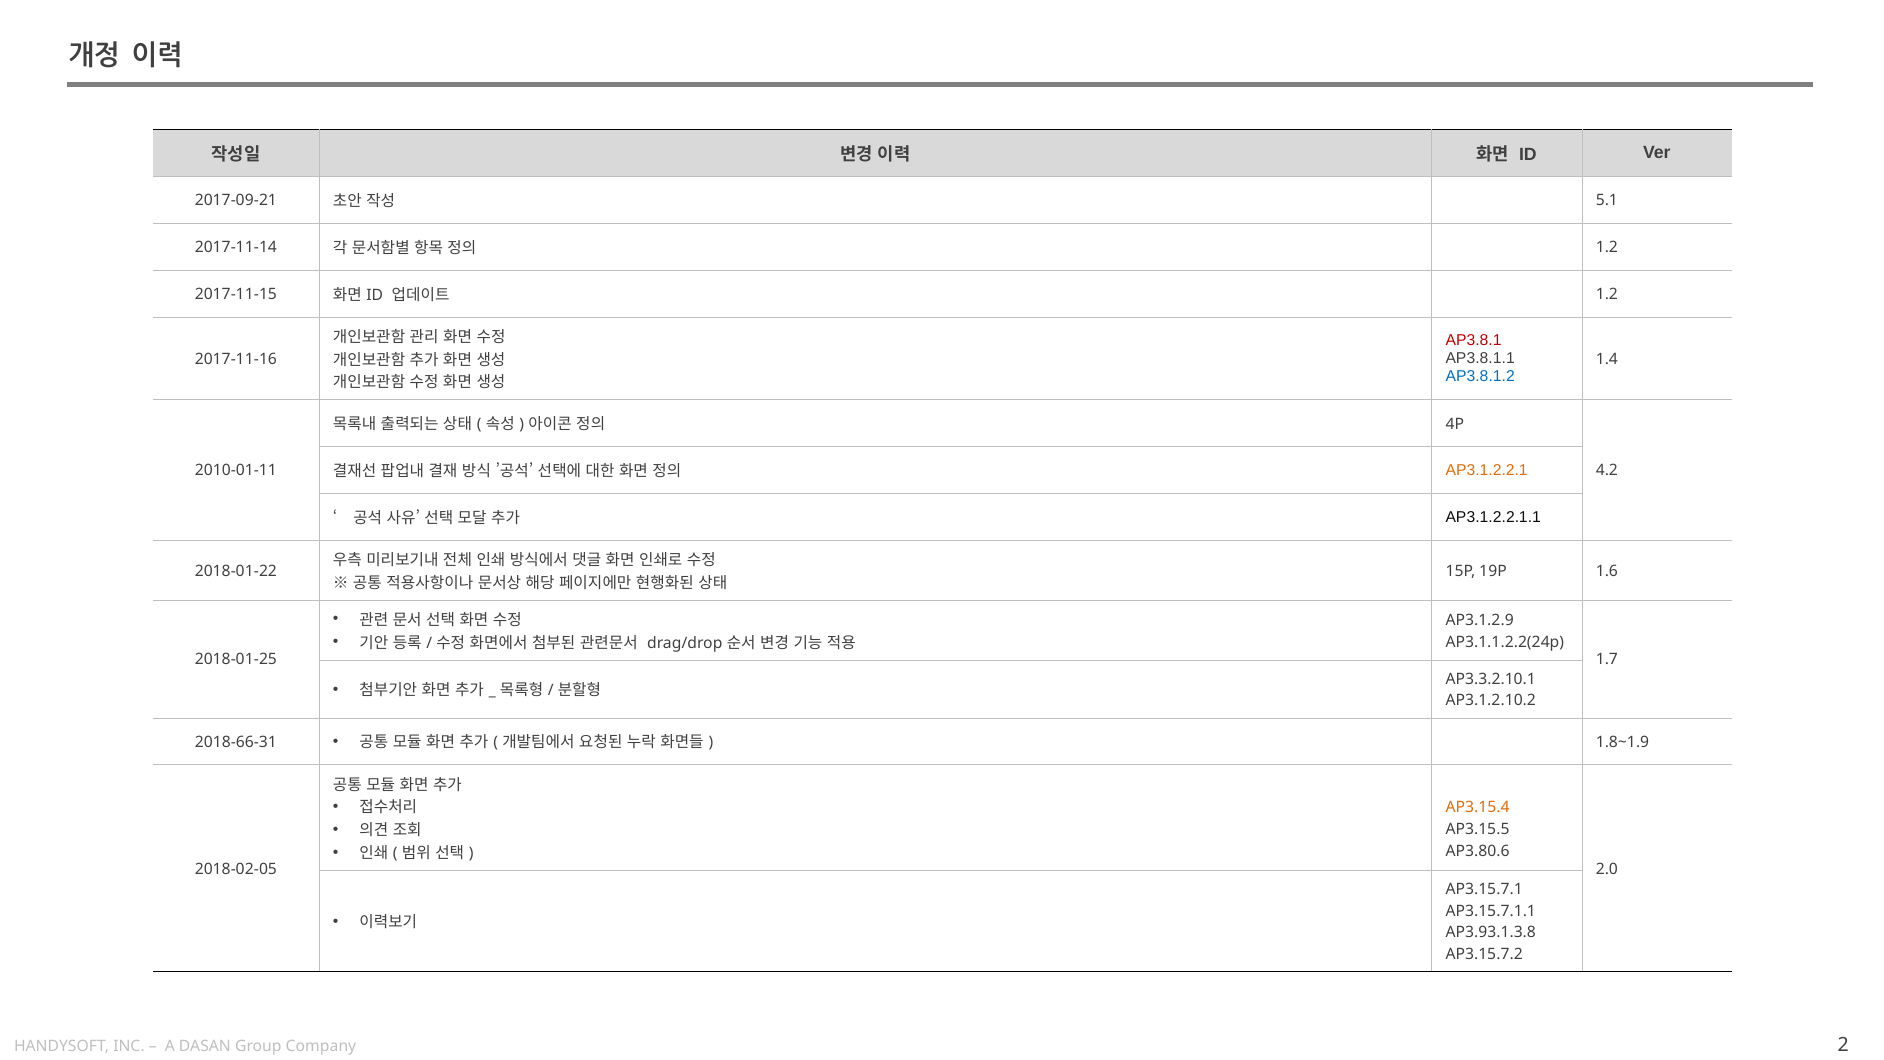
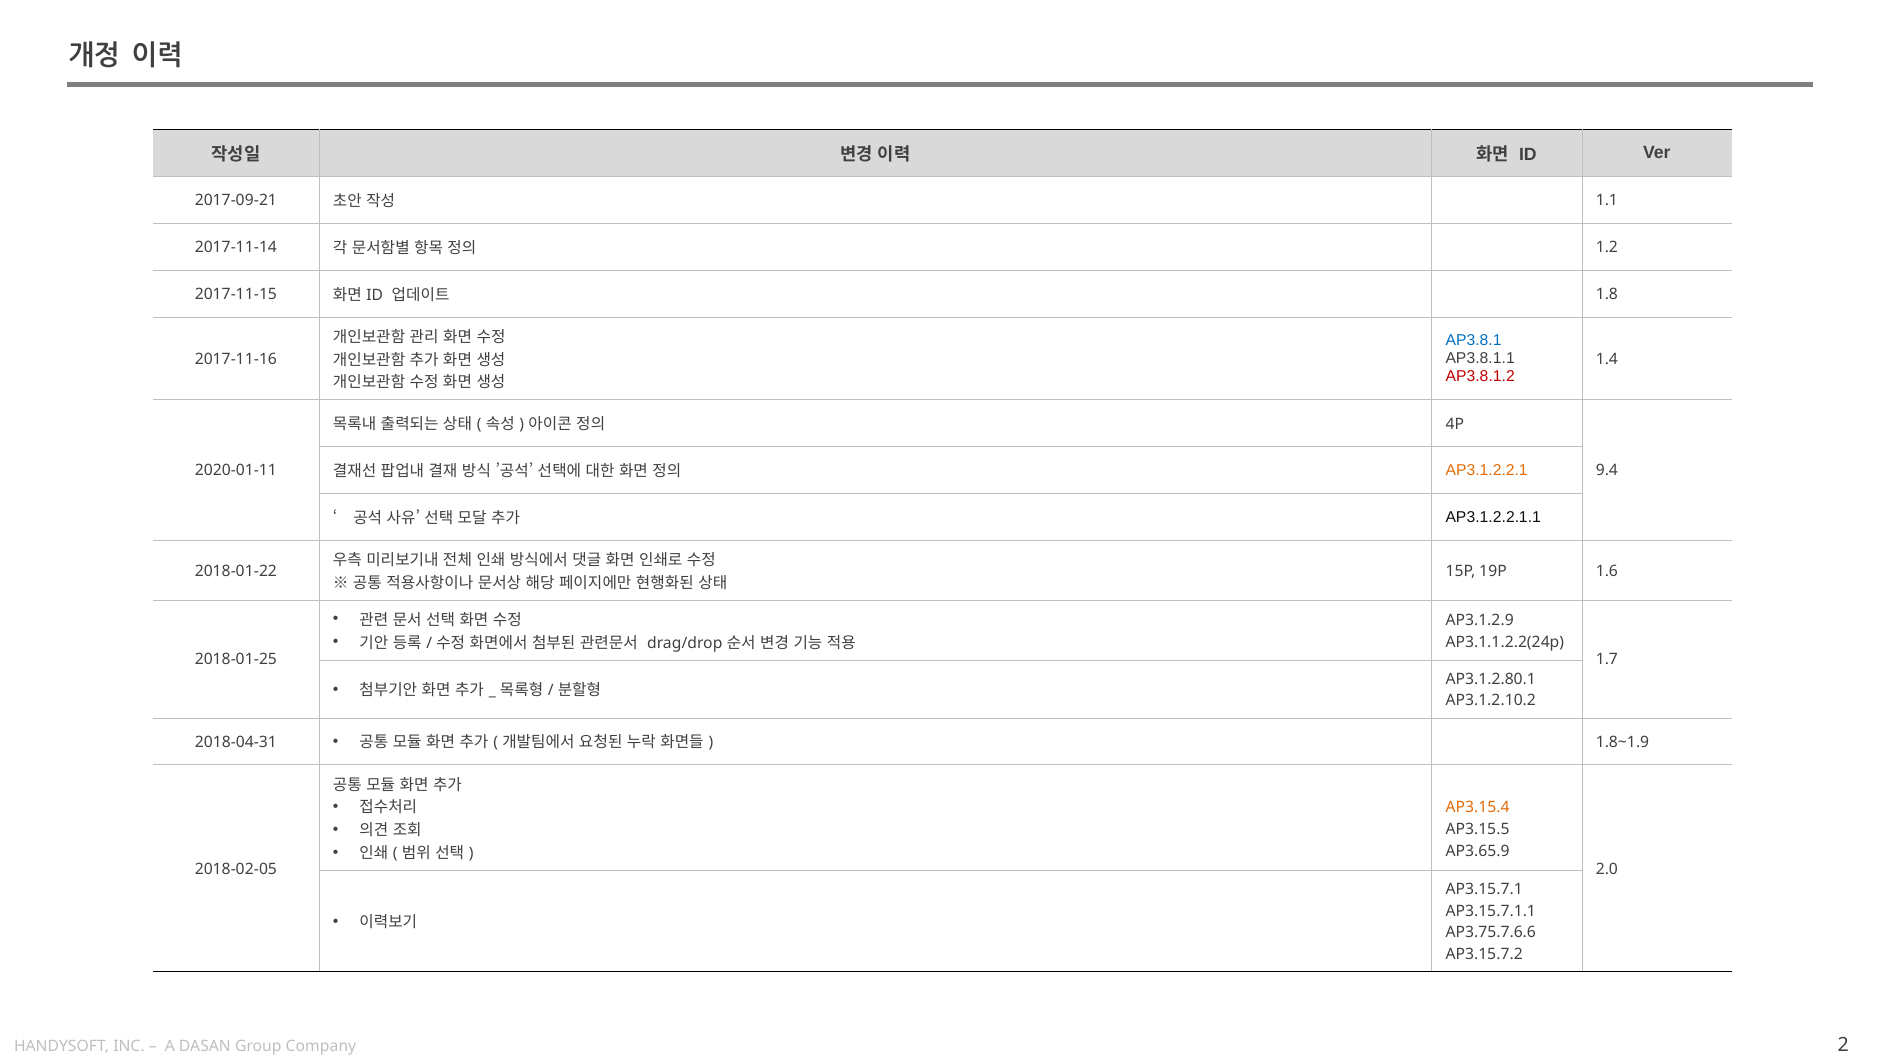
5.1: 5.1 -> 1.1
1.2 at (1607, 294): 1.2 -> 1.8
AP3.8.1 colour: red -> blue
AP3.8.1.2 colour: blue -> red
2010-01-11: 2010-01-11 -> 2020-01-11
4.2: 4.2 -> 9.4
AP3.3.2.10.1: AP3.3.2.10.1 -> AP3.1.2.80.1
2018-66-31: 2018-66-31 -> 2018-04-31
AP3.80.6: AP3.80.6 -> AP3.65.9
AP3.93.1.3.8: AP3.93.1.3.8 -> AP3.75.7.6.6
